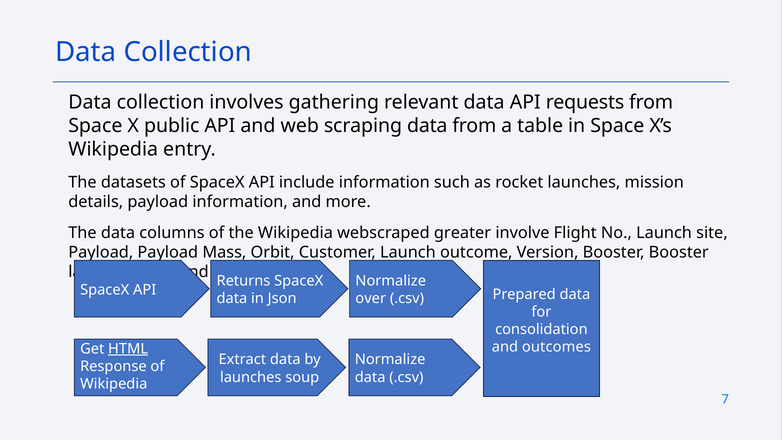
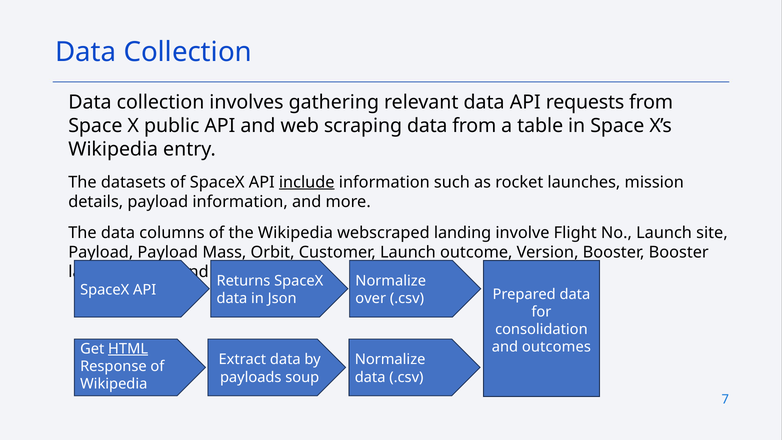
include underline: none -> present
webscraped greater: greater -> landing
launches at (251, 377): launches -> payloads
